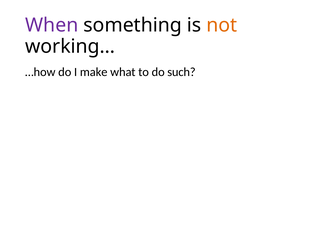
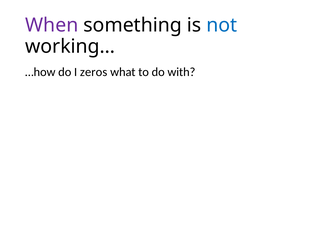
not colour: orange -> blue
make: make -> zeros
such: such -> with
